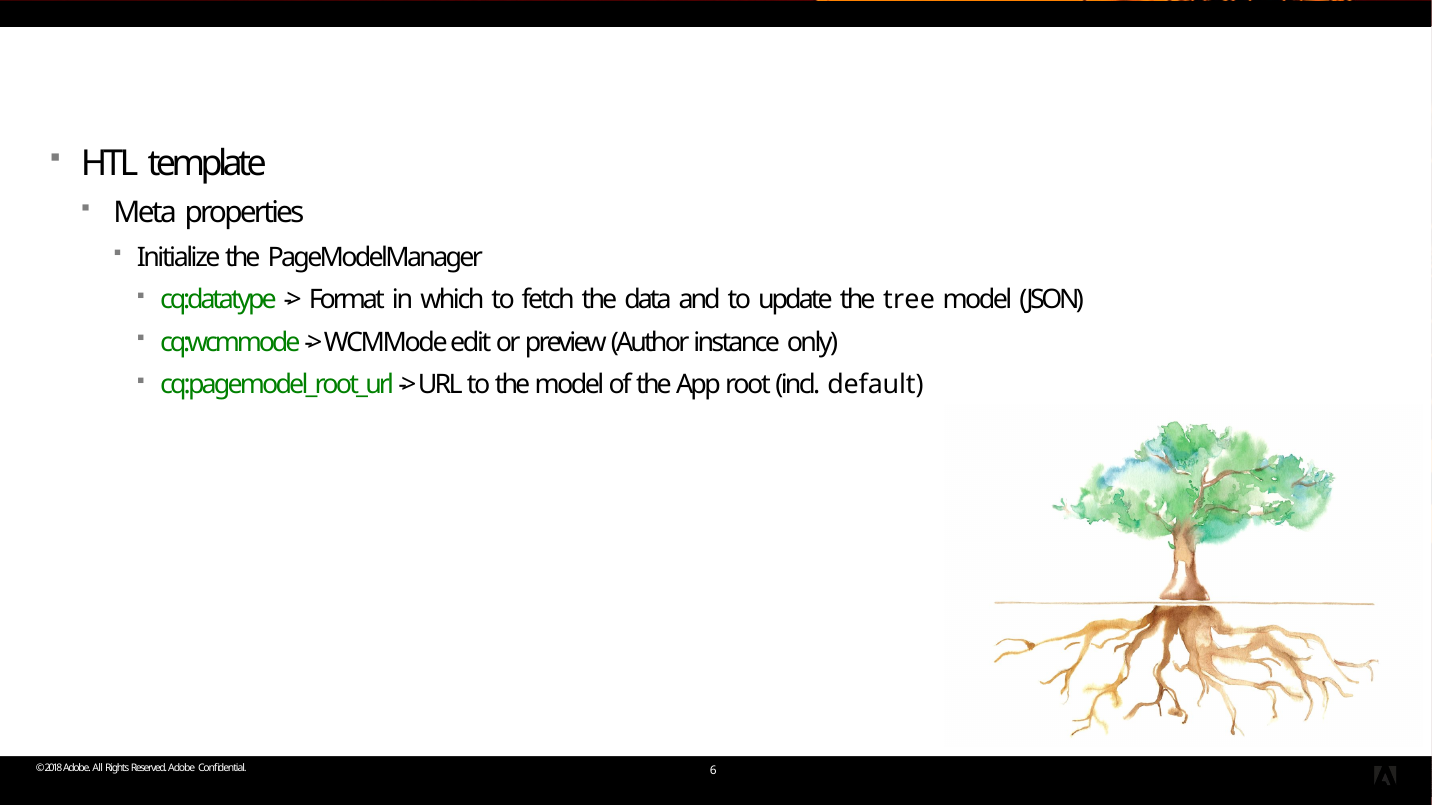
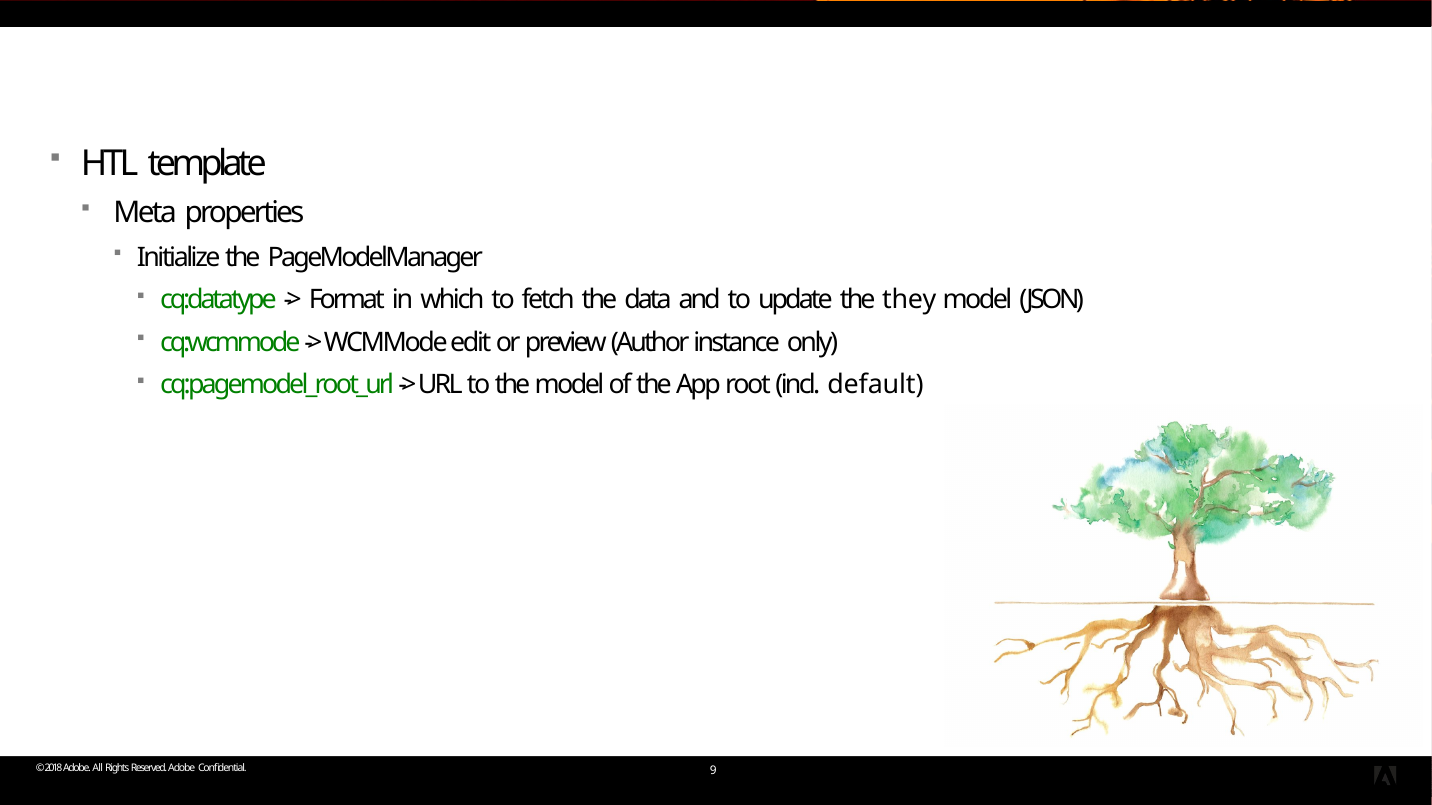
tree: tree -> they
6: 6 -> 9
